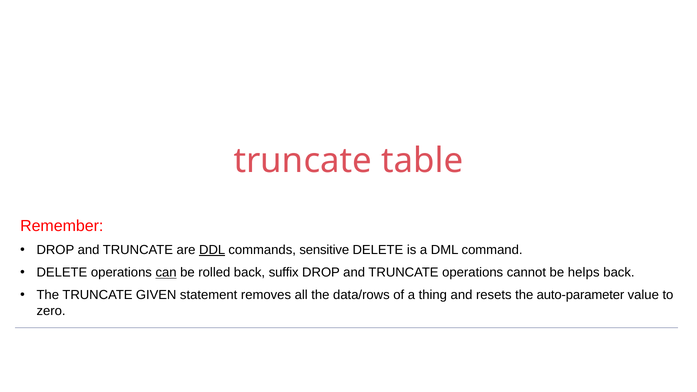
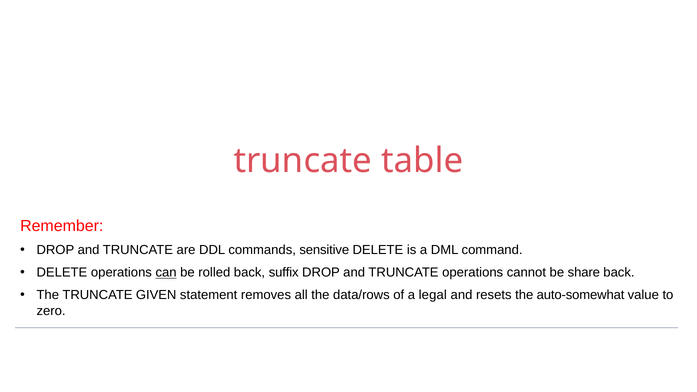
DDL underline: present -> none
helps: helps -> share
thing: thing -> legal
auto-parameter: auto-parameter -> auto-somewhat
